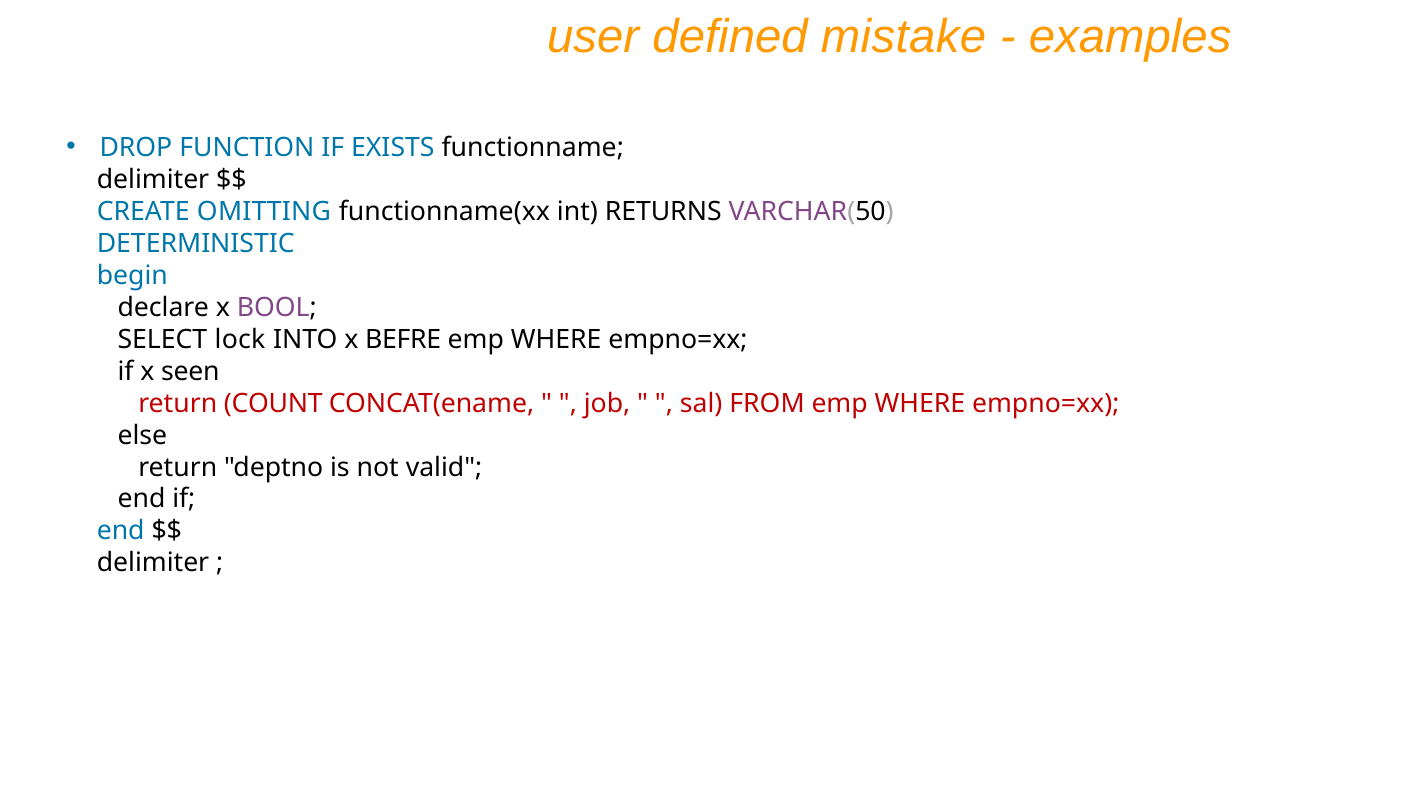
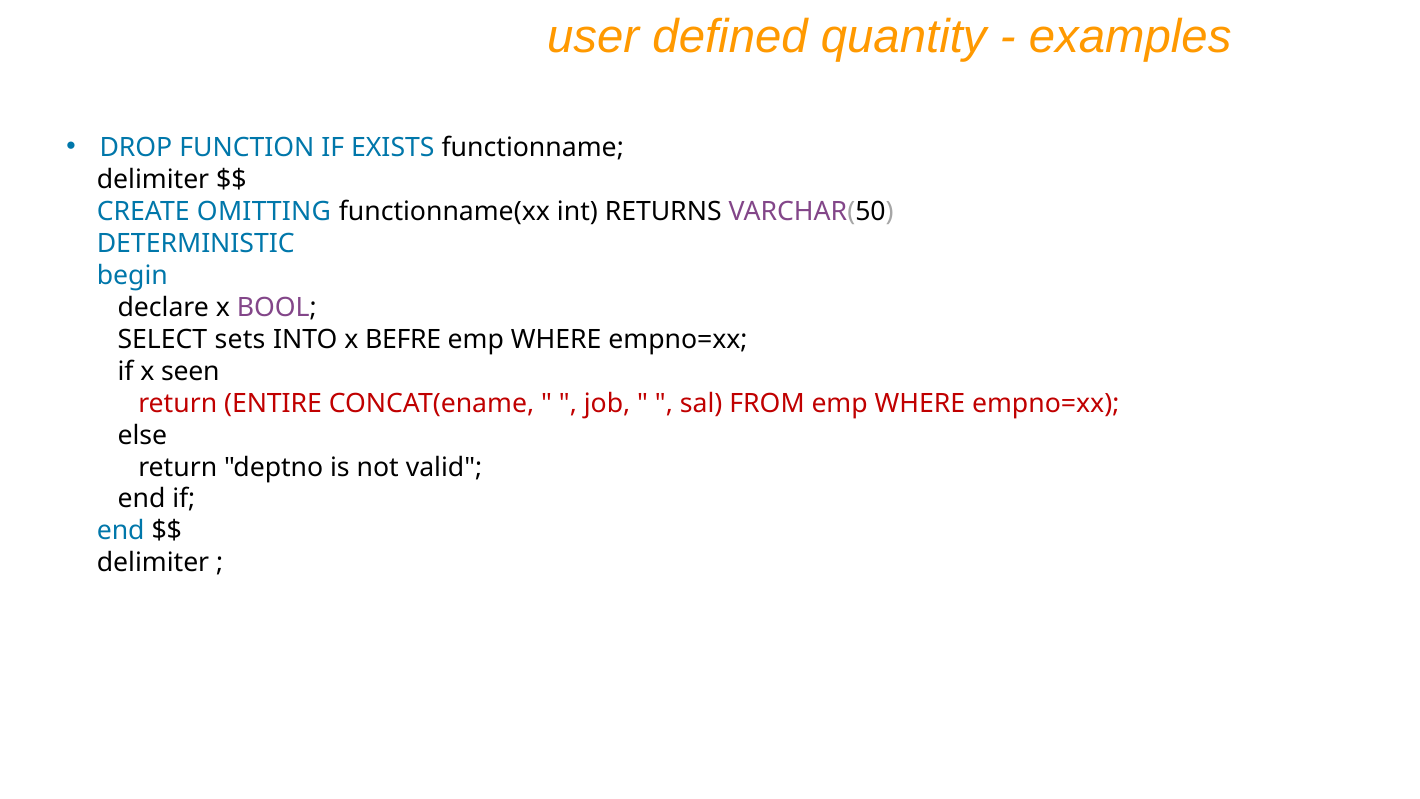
mistake: mistake -> quantity
lock: lock -> sets
COUNT: COUNT -> ENTIRE
